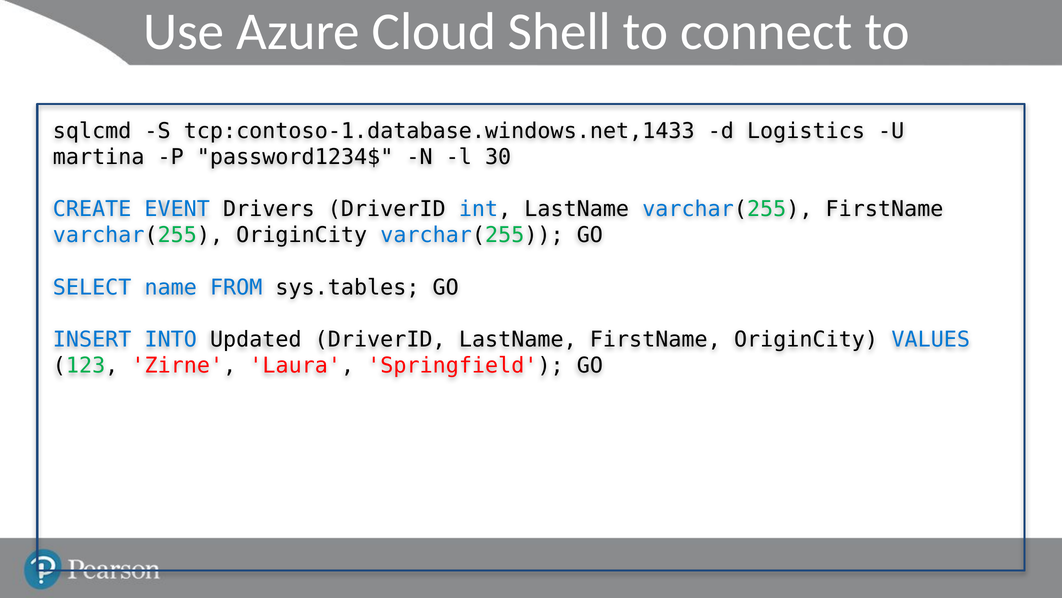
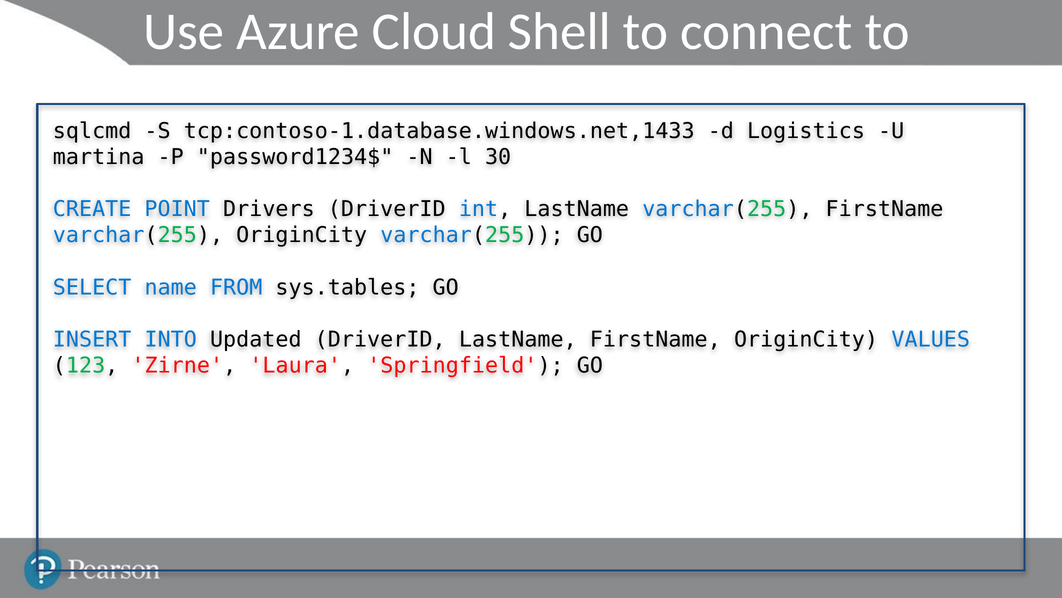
EVENT: EVENT -> POINT
